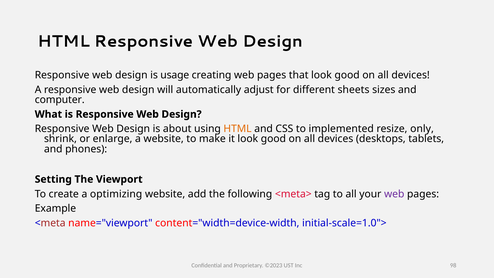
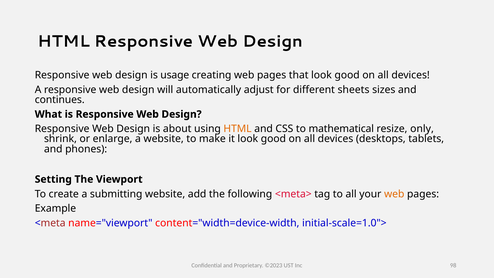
computer: computer -> continues
implemented: implemented -> mathematical
optimizing: optimizing -> submitting
web at (394, 194) colour: purple -> orange
